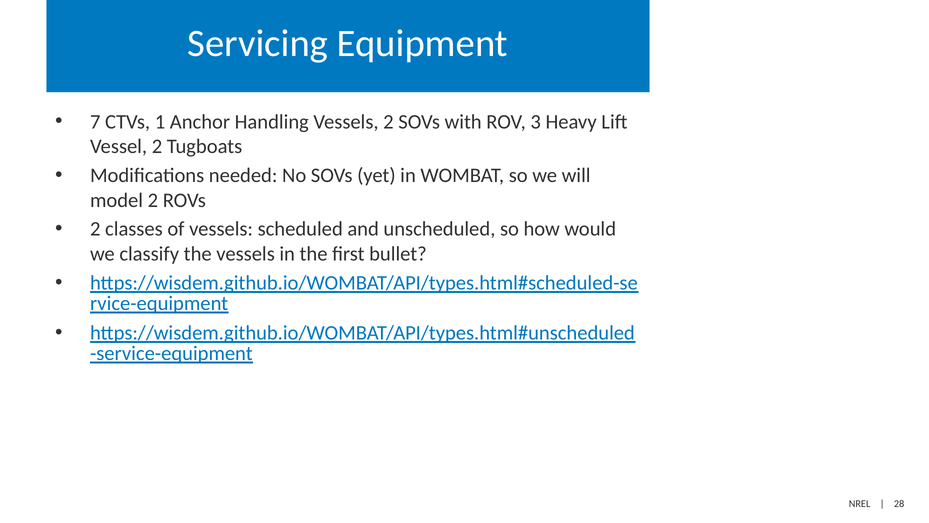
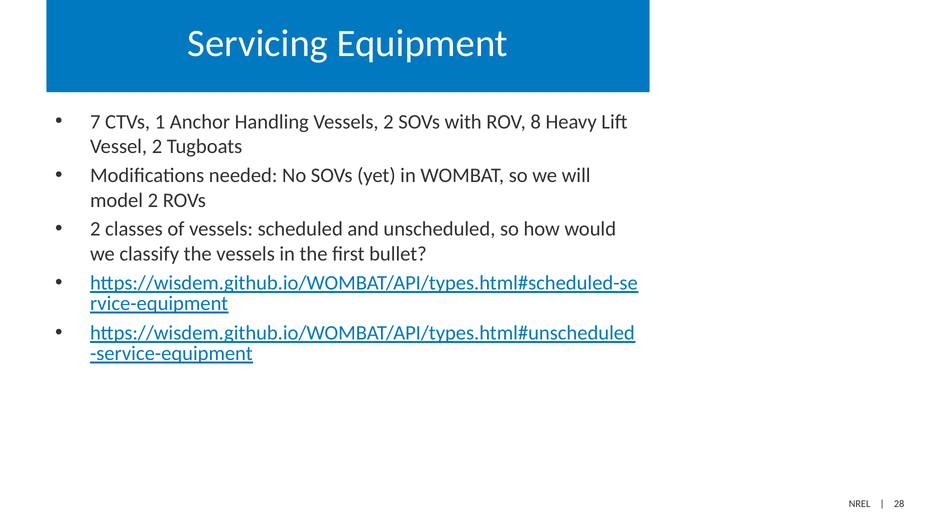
3: 3 -> 8
